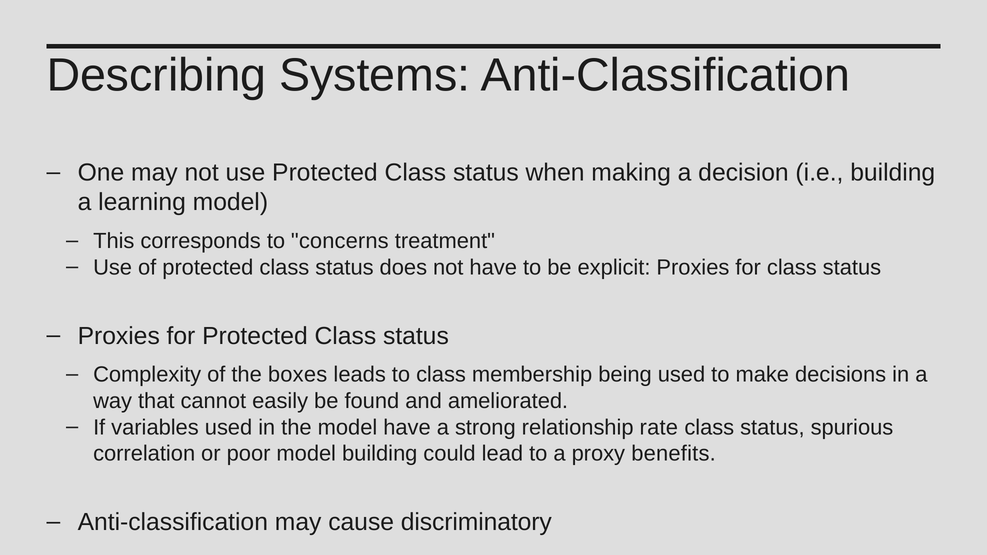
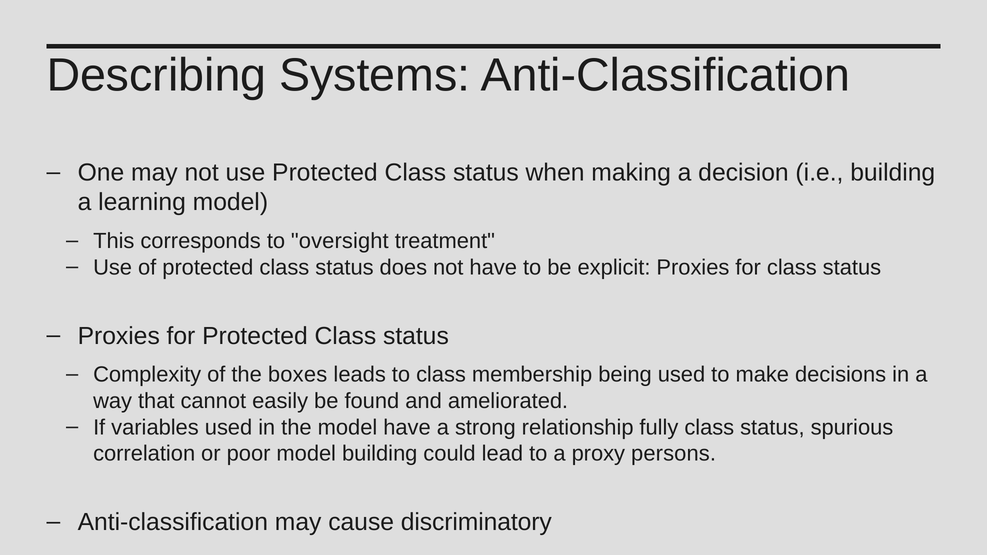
concerns: concerns -> oversight
rate: rate -> fully
benefits: benefits -> persons
